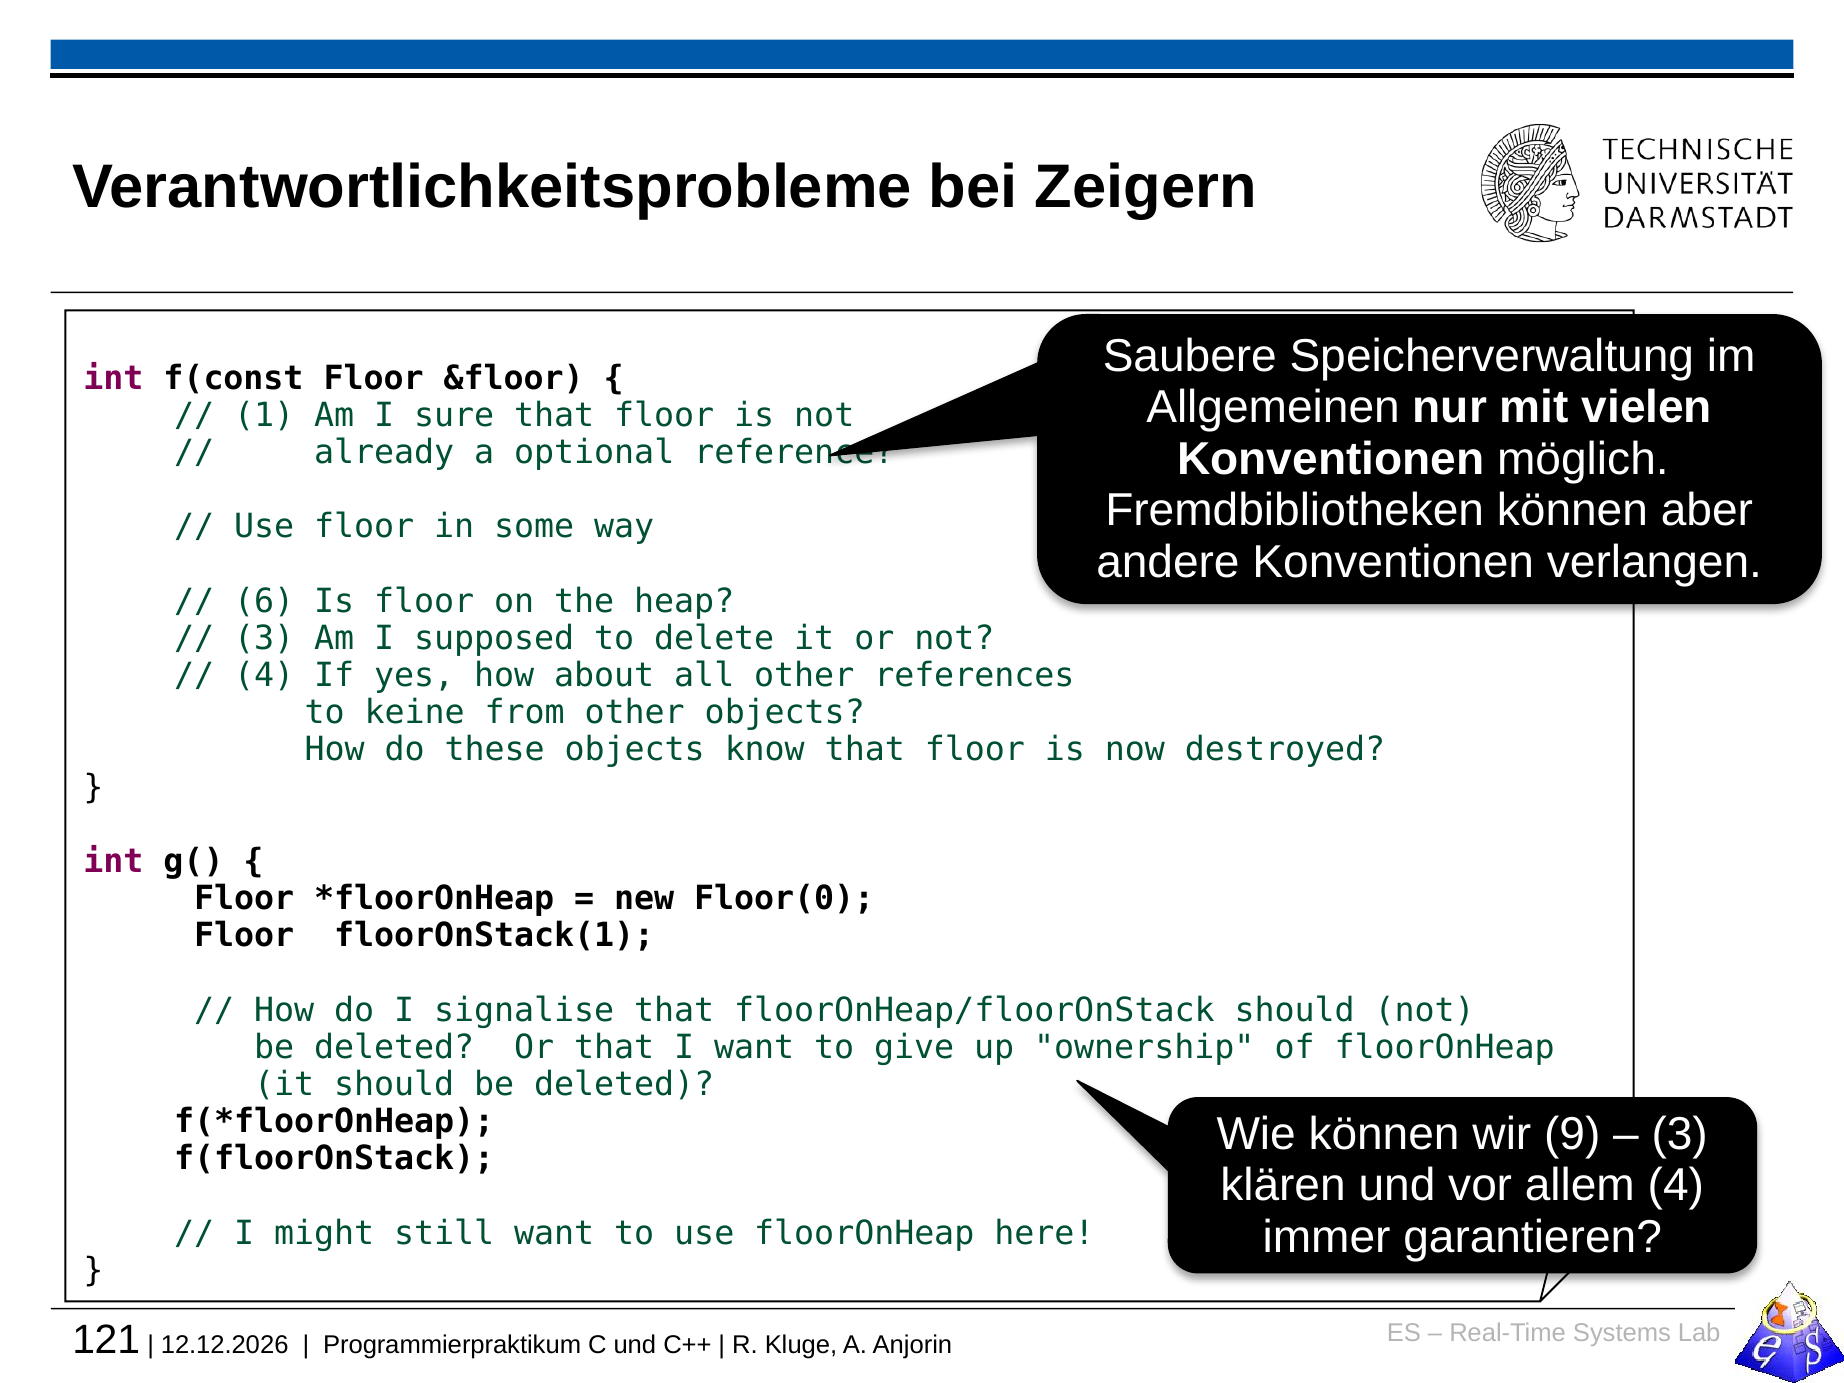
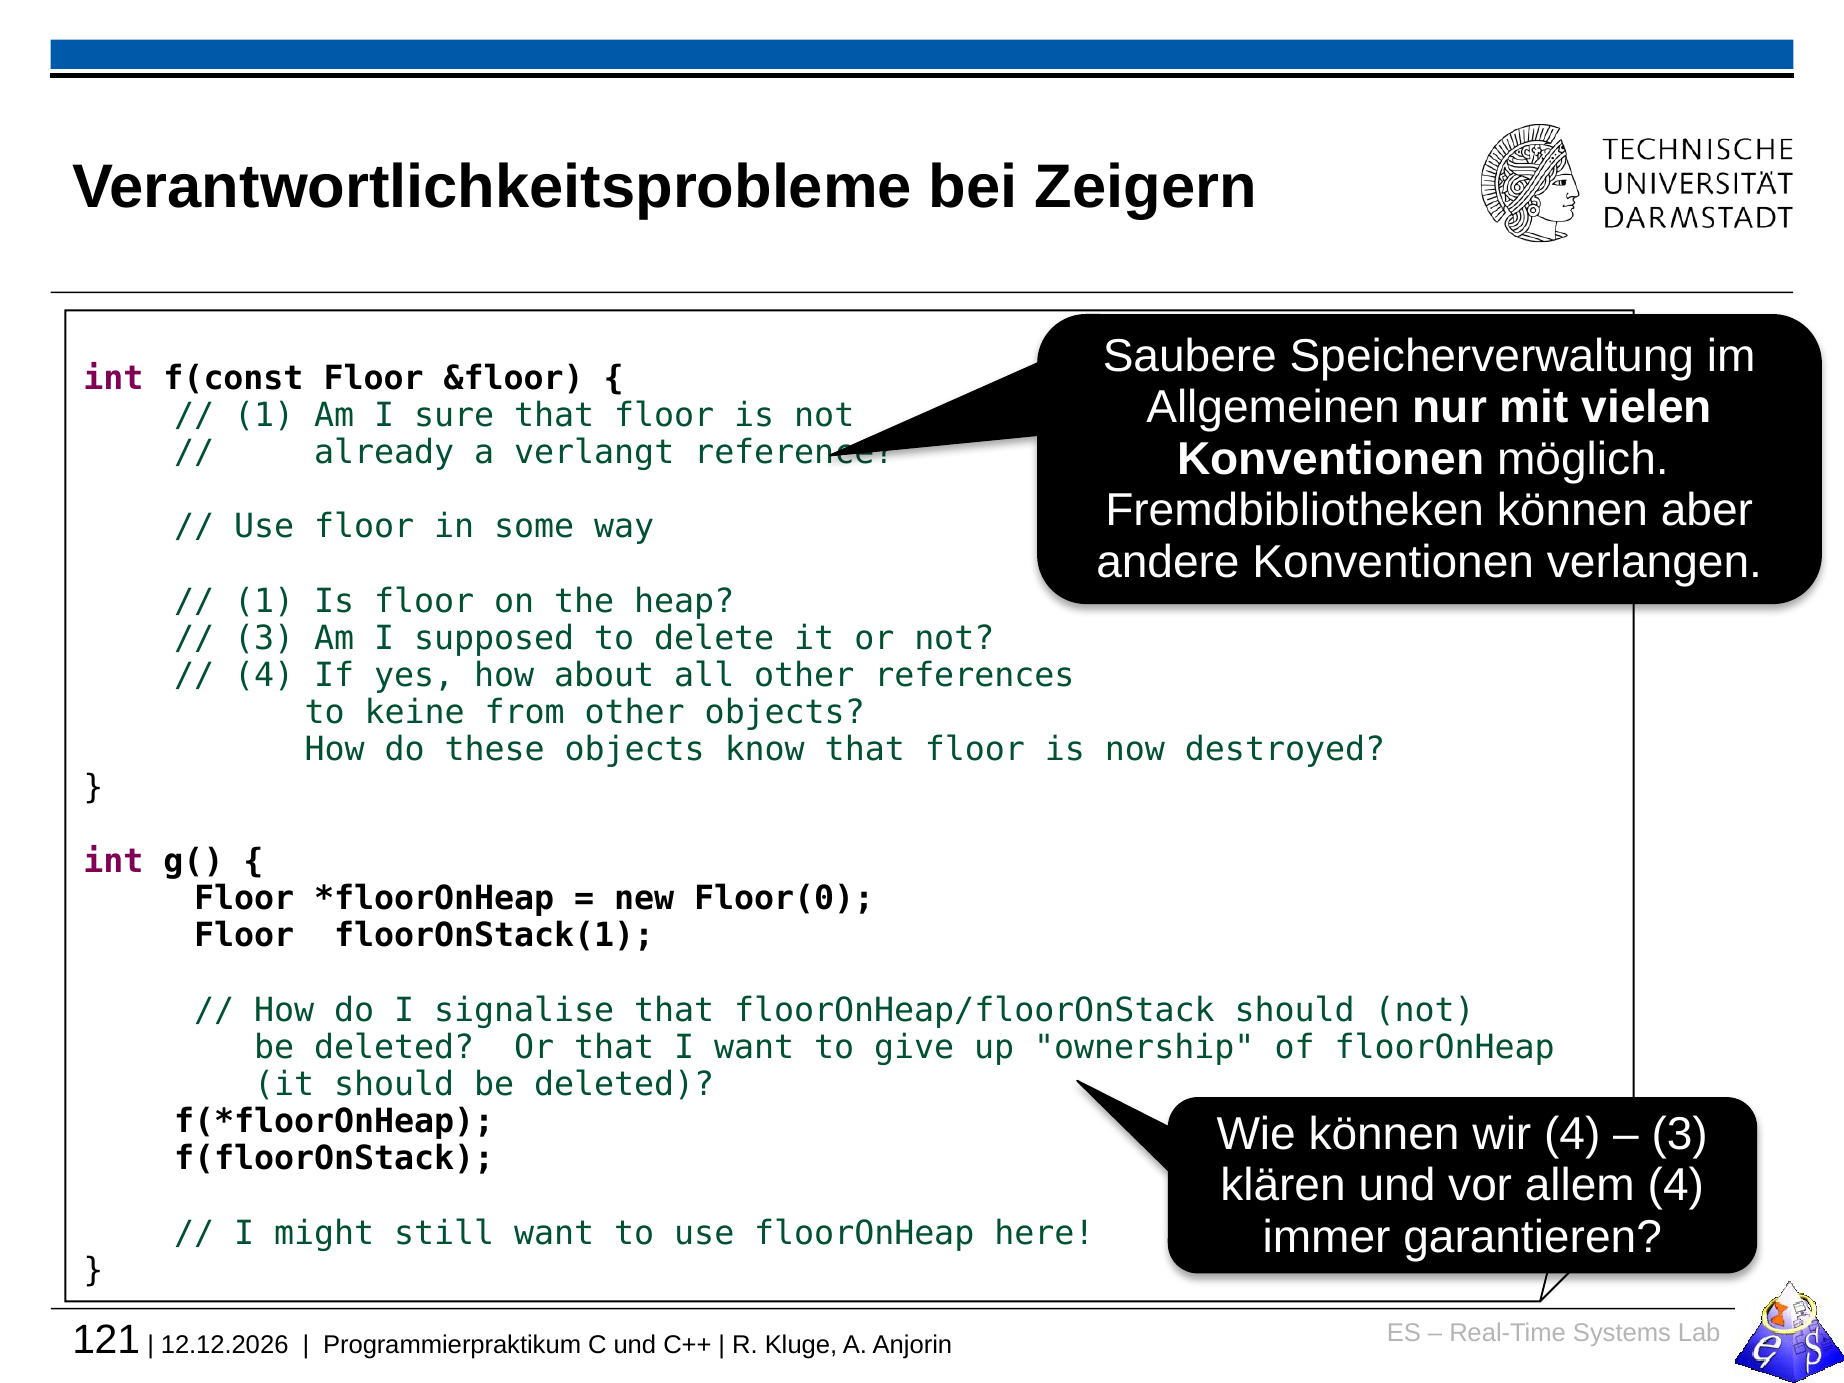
optional: optional -> verlangt
6 at (264, 601): 6 -> 1
wir 9: 9 -> 4
